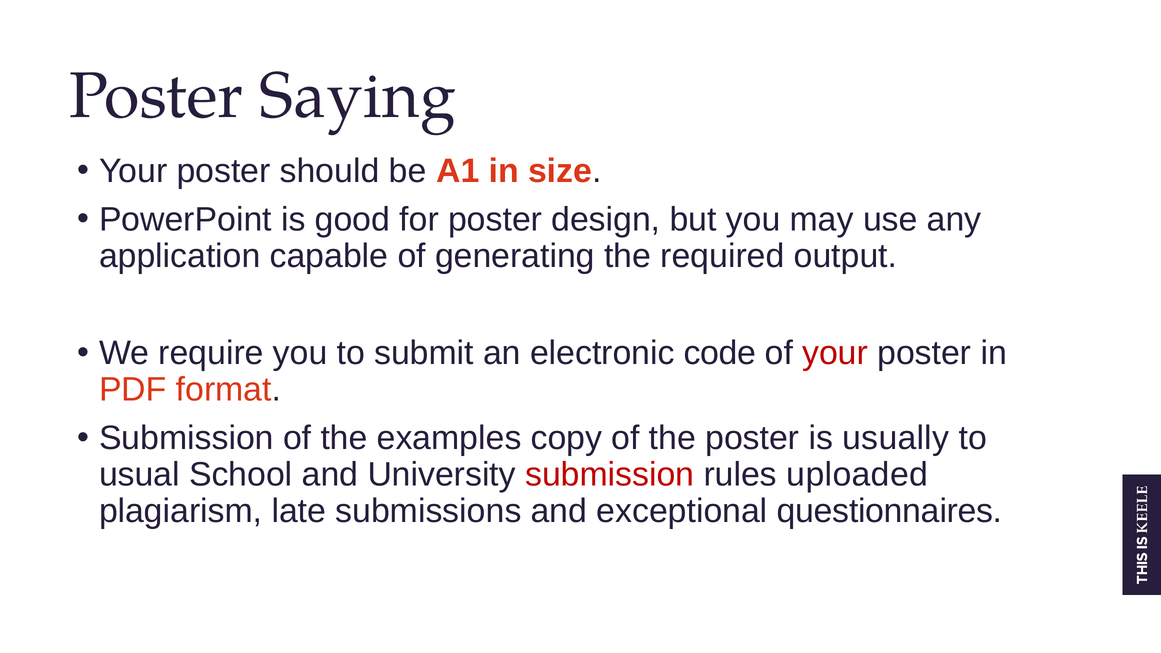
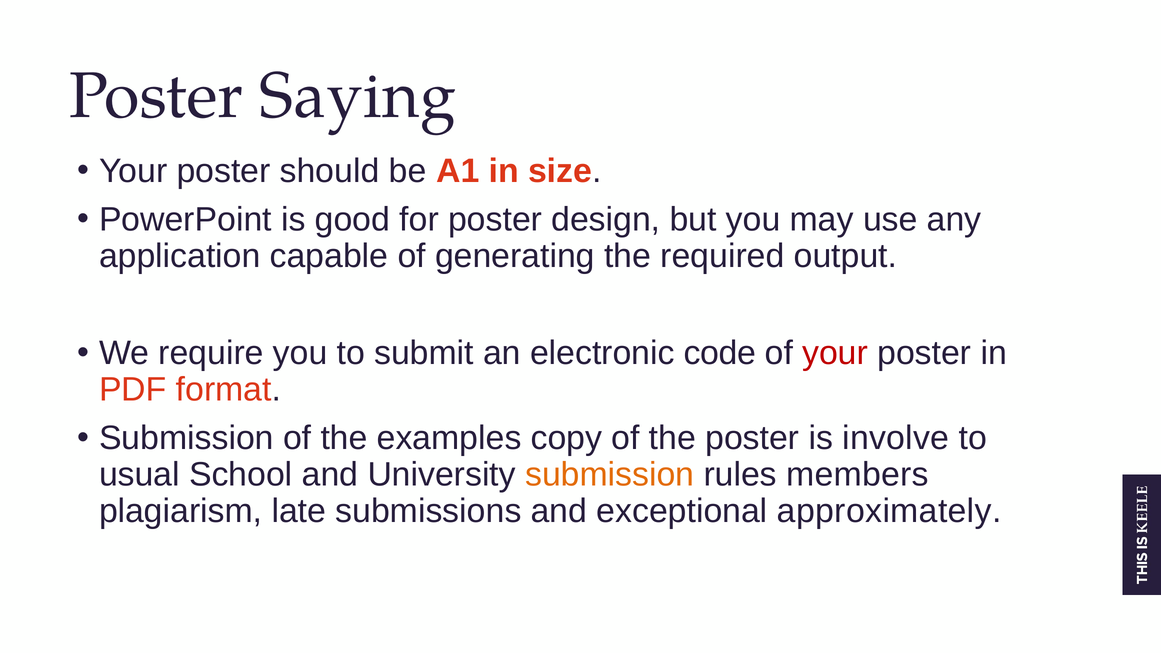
usually: usually -> involve
submission at (610, 475) colour: red -> orange
uploaded: uploaded -> members
questionnaires: questionnaires -> approximately
